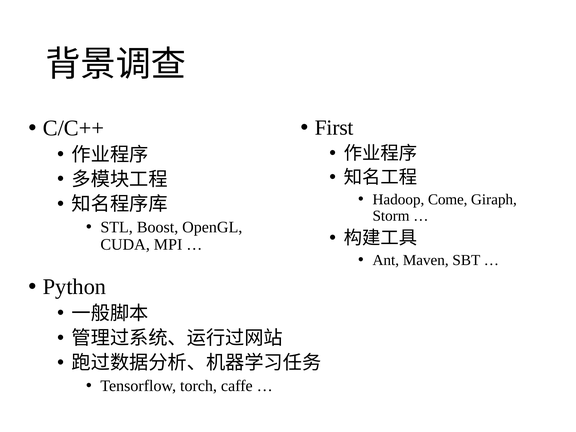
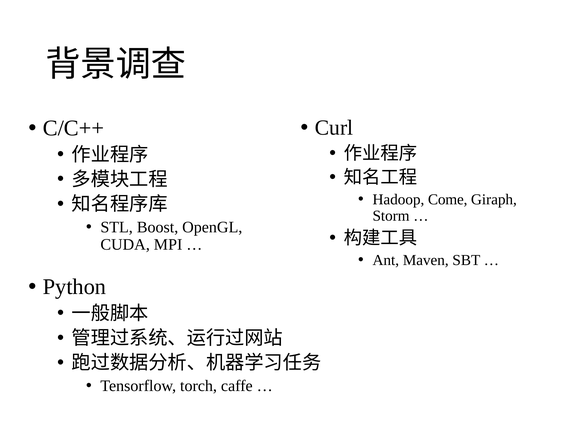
First: First -> Curl
